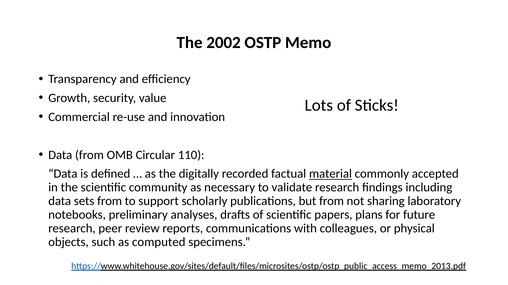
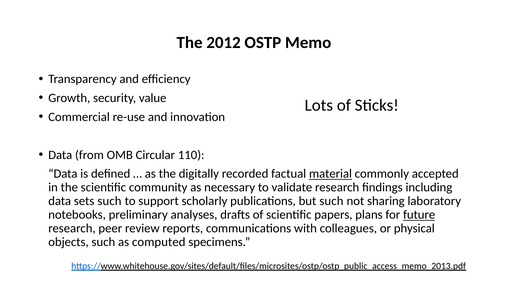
2002: 2002 -> 2012
sets from: from -> such
but from: from -> such
future underline: none -> present
